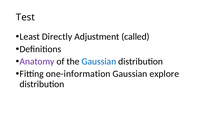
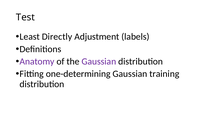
called: called -> labels
Gaussian at (99, 62) colour: blue -> purple
one-information: one-information -> one-determining
explore: explore -> training
